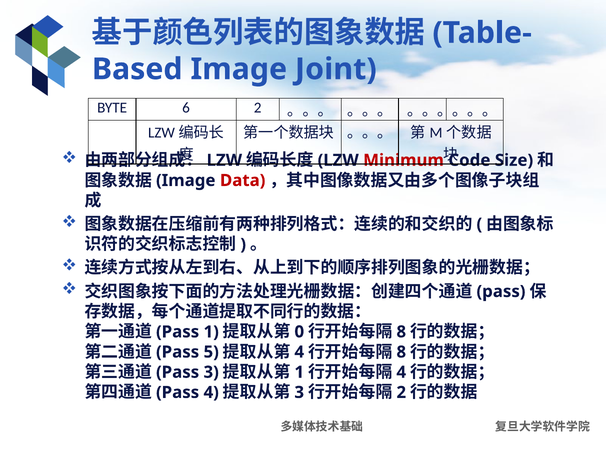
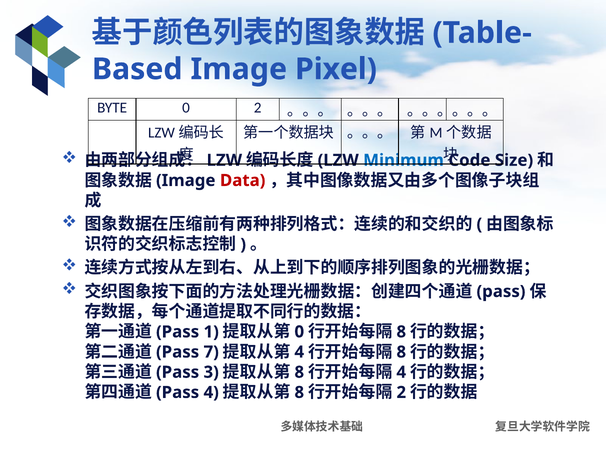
Joint: Joint -> Pixel
BYTE 6: 6 -> 0
Minimum colour: red -> blue
5: 5 -> 7
1 at (299, 373): 1 -> 8
3 at (299, 393): 3 -> 8
